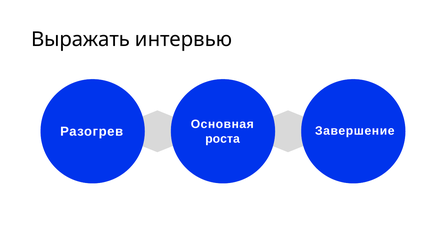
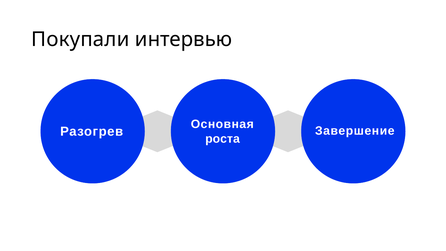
Выражать: Выражать -> Покупали
